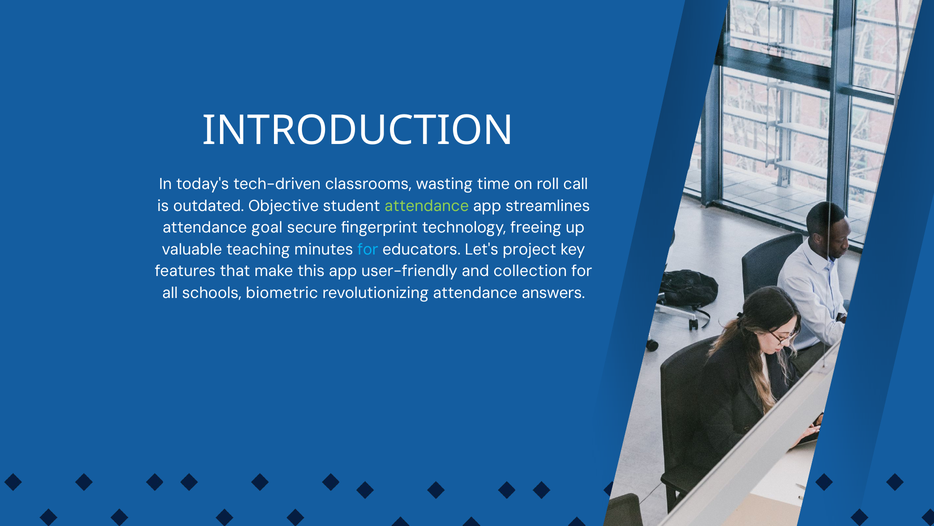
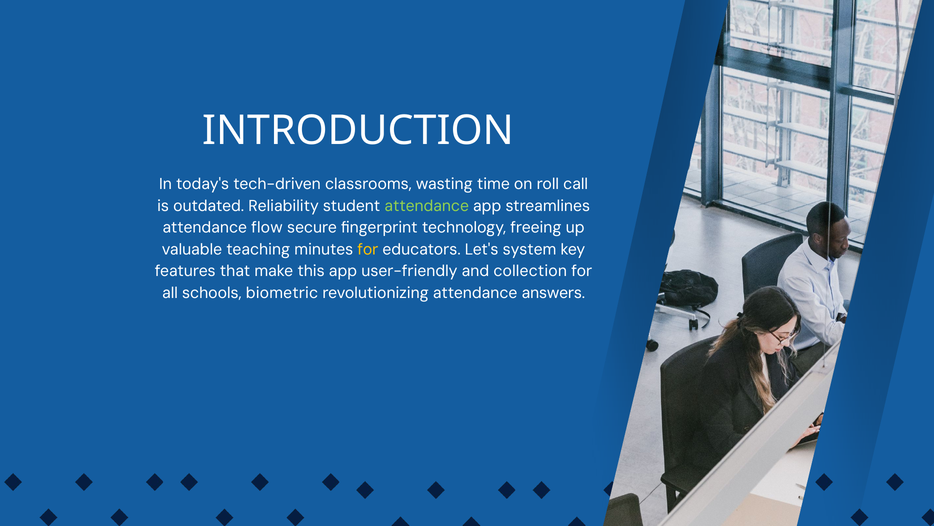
Objective: Objective -> Reliability
goal: goal -> flow
for at (368, 249) colour: light blue -> yellow
project: project -> system
